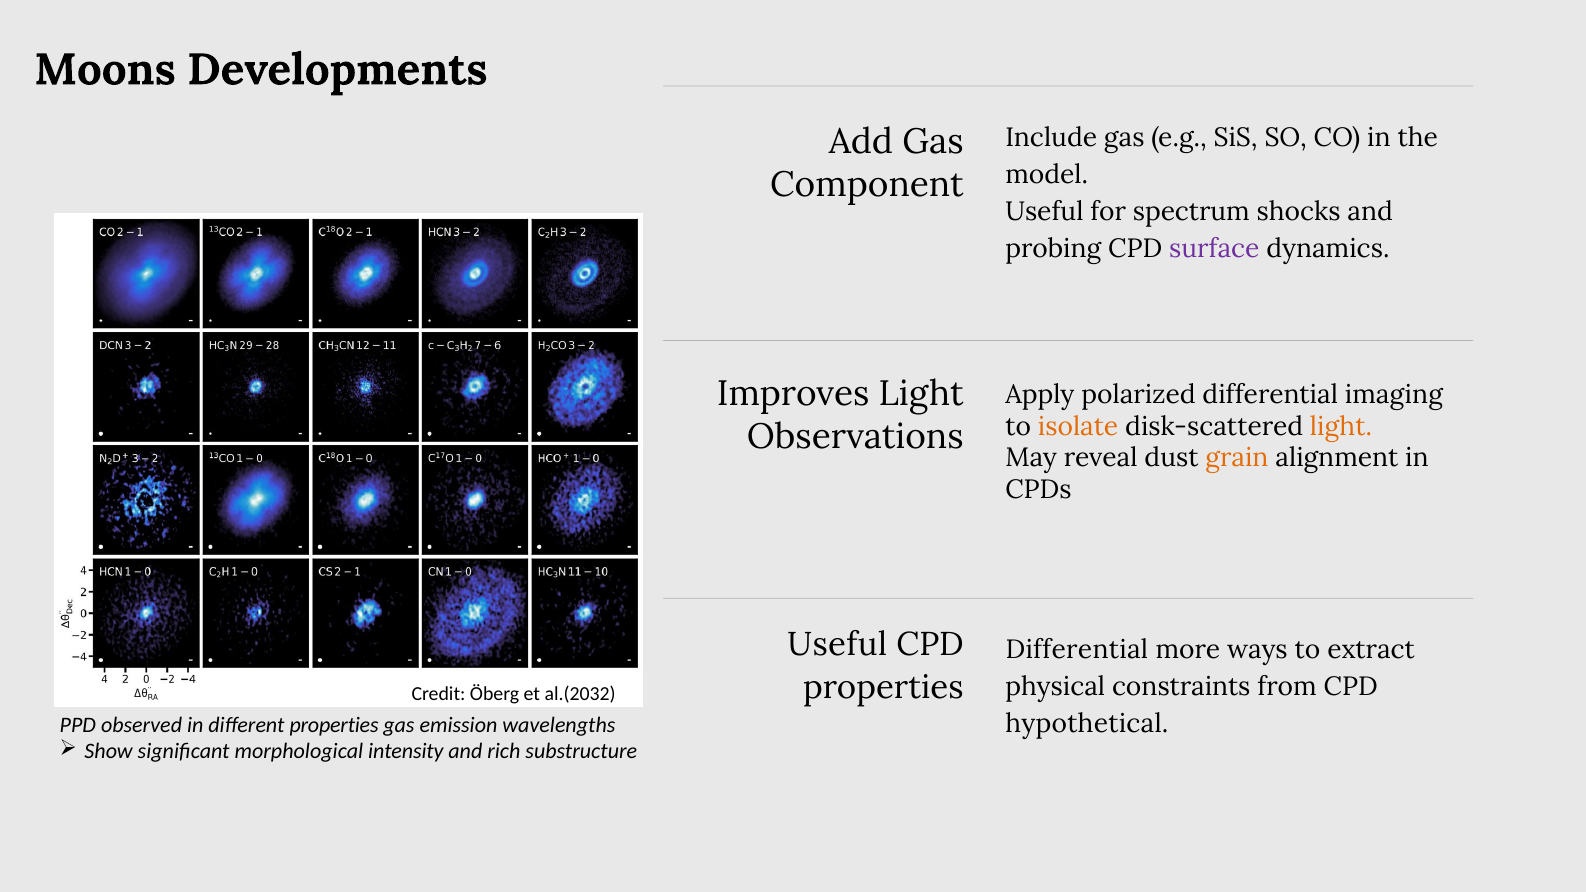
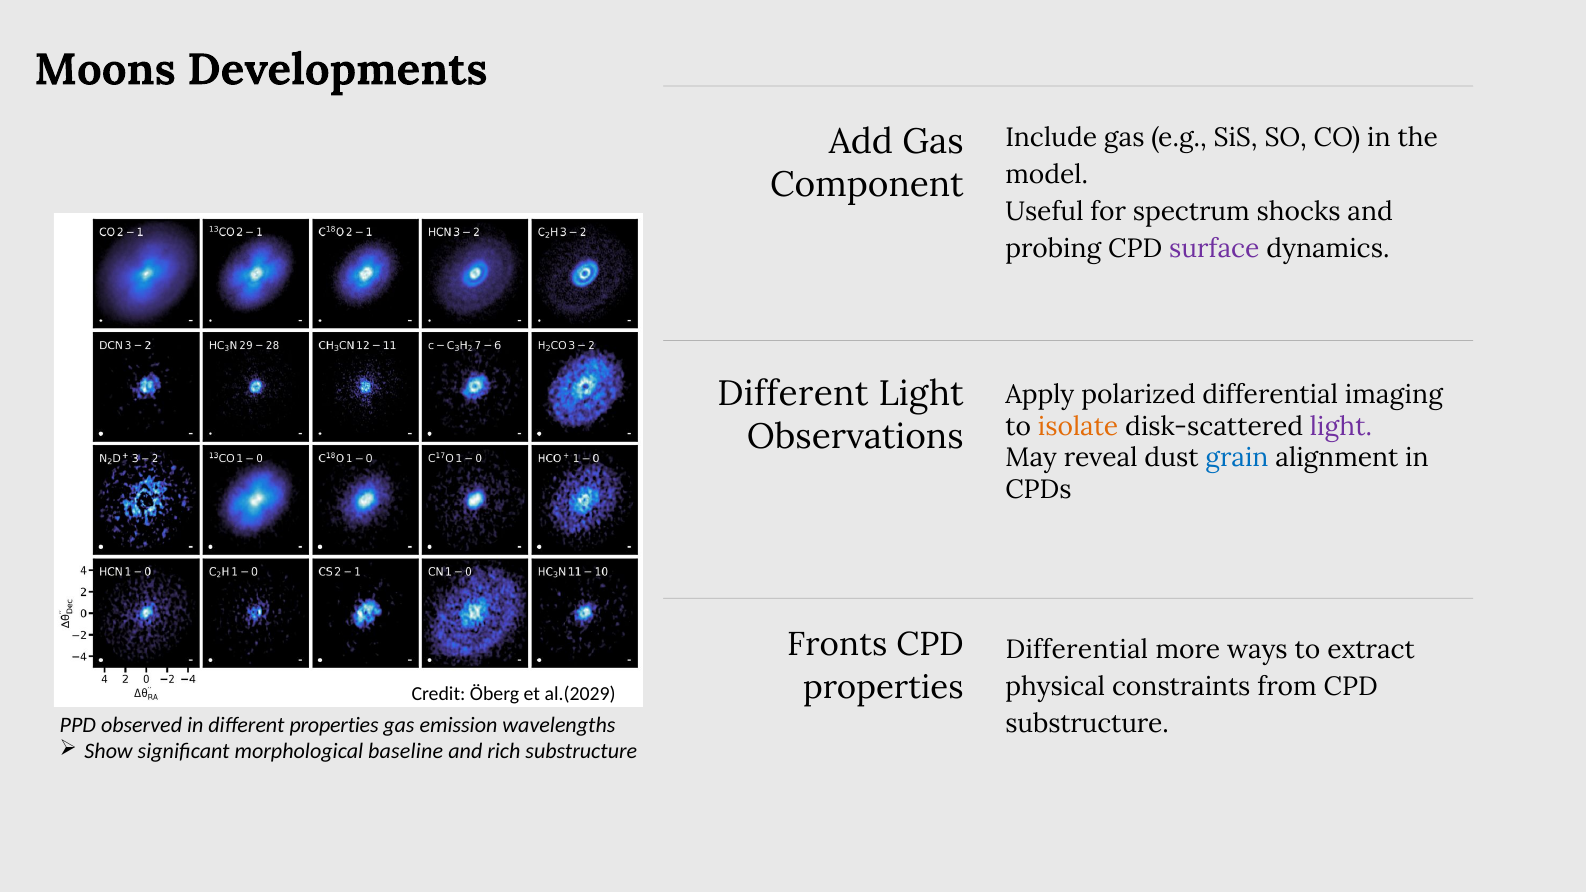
Improves at (793, 394): Improves -> Different
light at (1341, 426) colour: orange -> purple
grain colour: orange -> blue
Useful at (837, 645): Useful -> Fronts
al.(2032: al.(2032 -> al.(2029
hypothetical at (1087, 724): hypothetical -> substructure
intensity: intensity -> baseline
